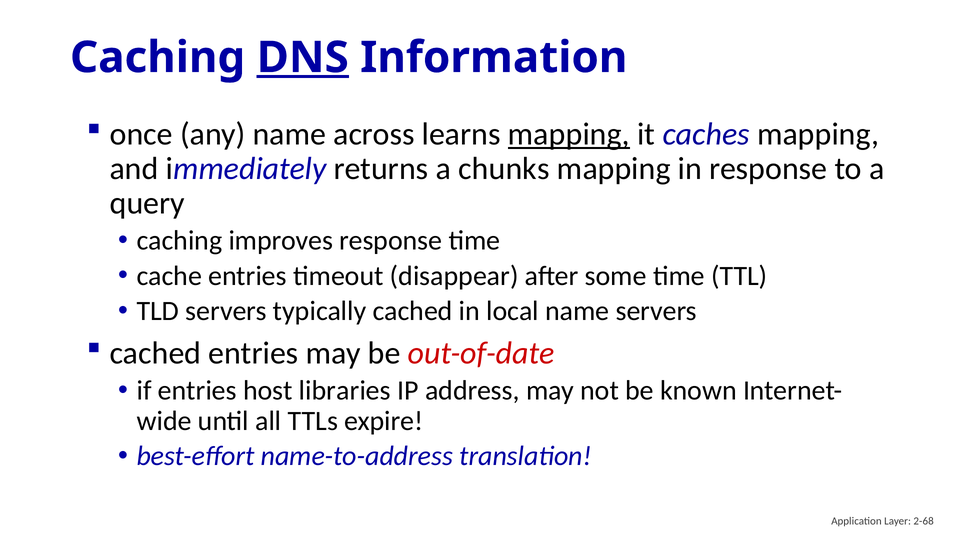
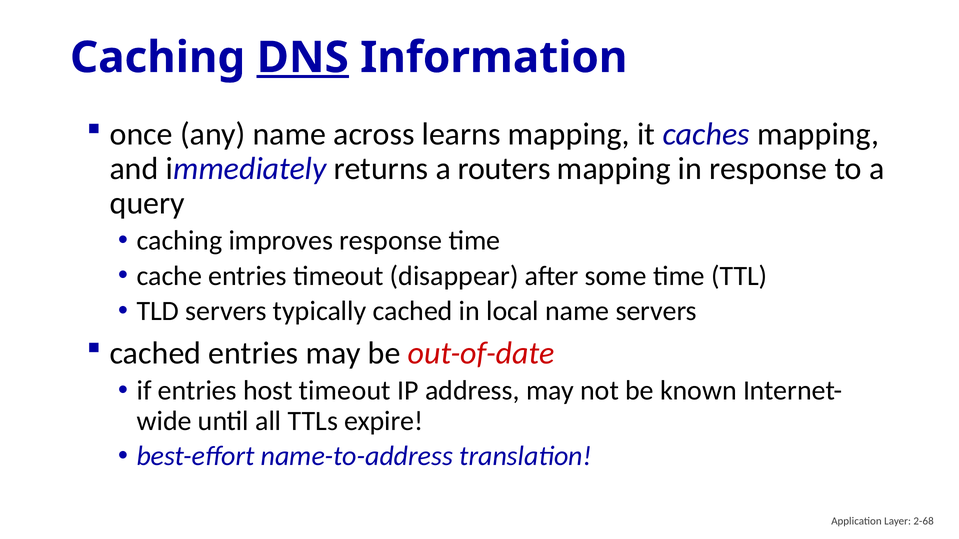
mapping at (569, 134) underline: present -> none
chunks: chunks -> routers
host libraries: libraries -> timeout
